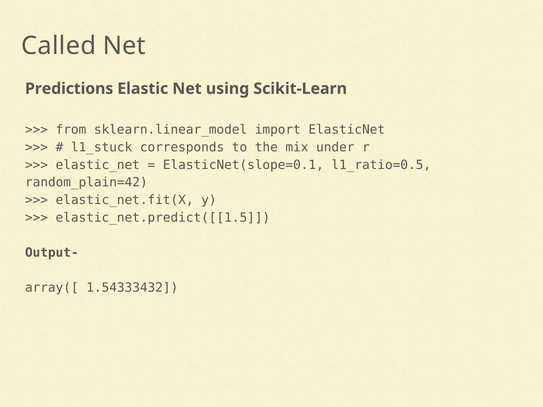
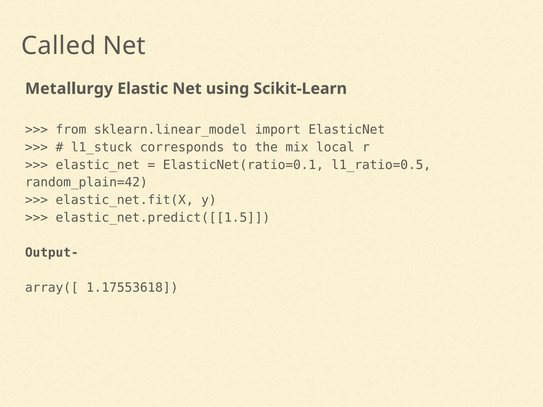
Predictions: Predictions -> Metallurgy
under: under -> local
ElasticNet(slope=0.1: ElasticNet(slope=0.1 -> ElasticNet(ratio=0.1
1.54333432: 1.54333432 -> 1.17553618
